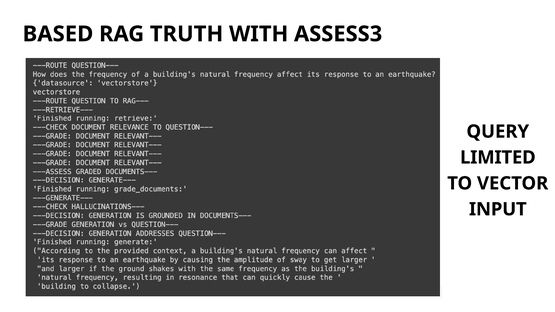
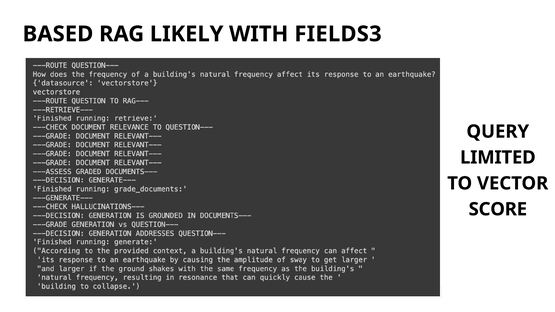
TRUTH: TRUTH -> LIKELY
ASSESS3: ASSESS3 -> FIELDS3
INPUT: INPUT -> SCORE
